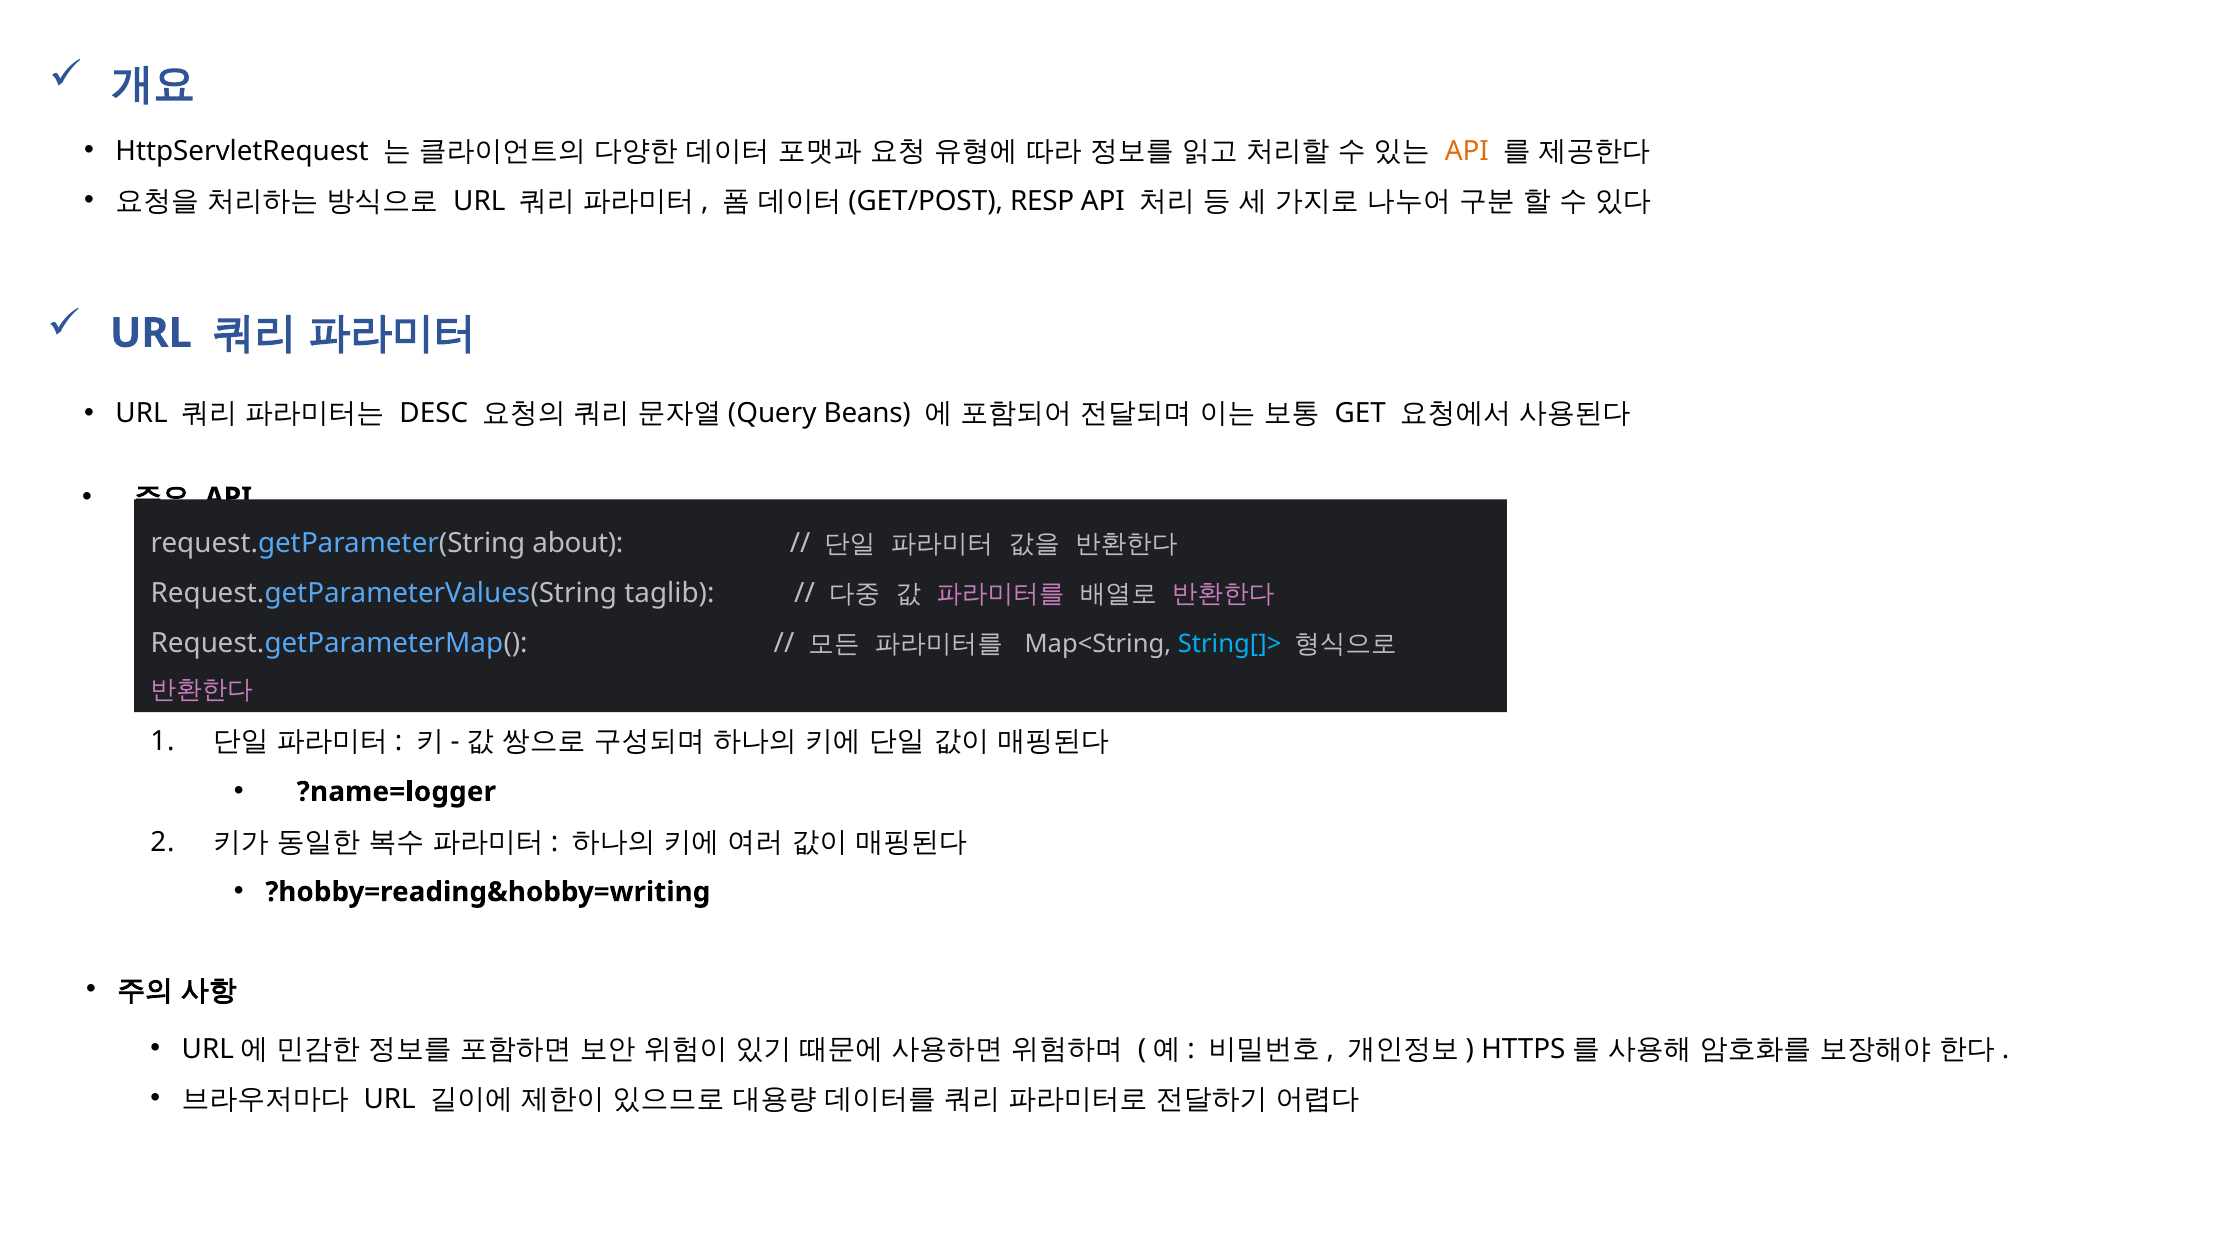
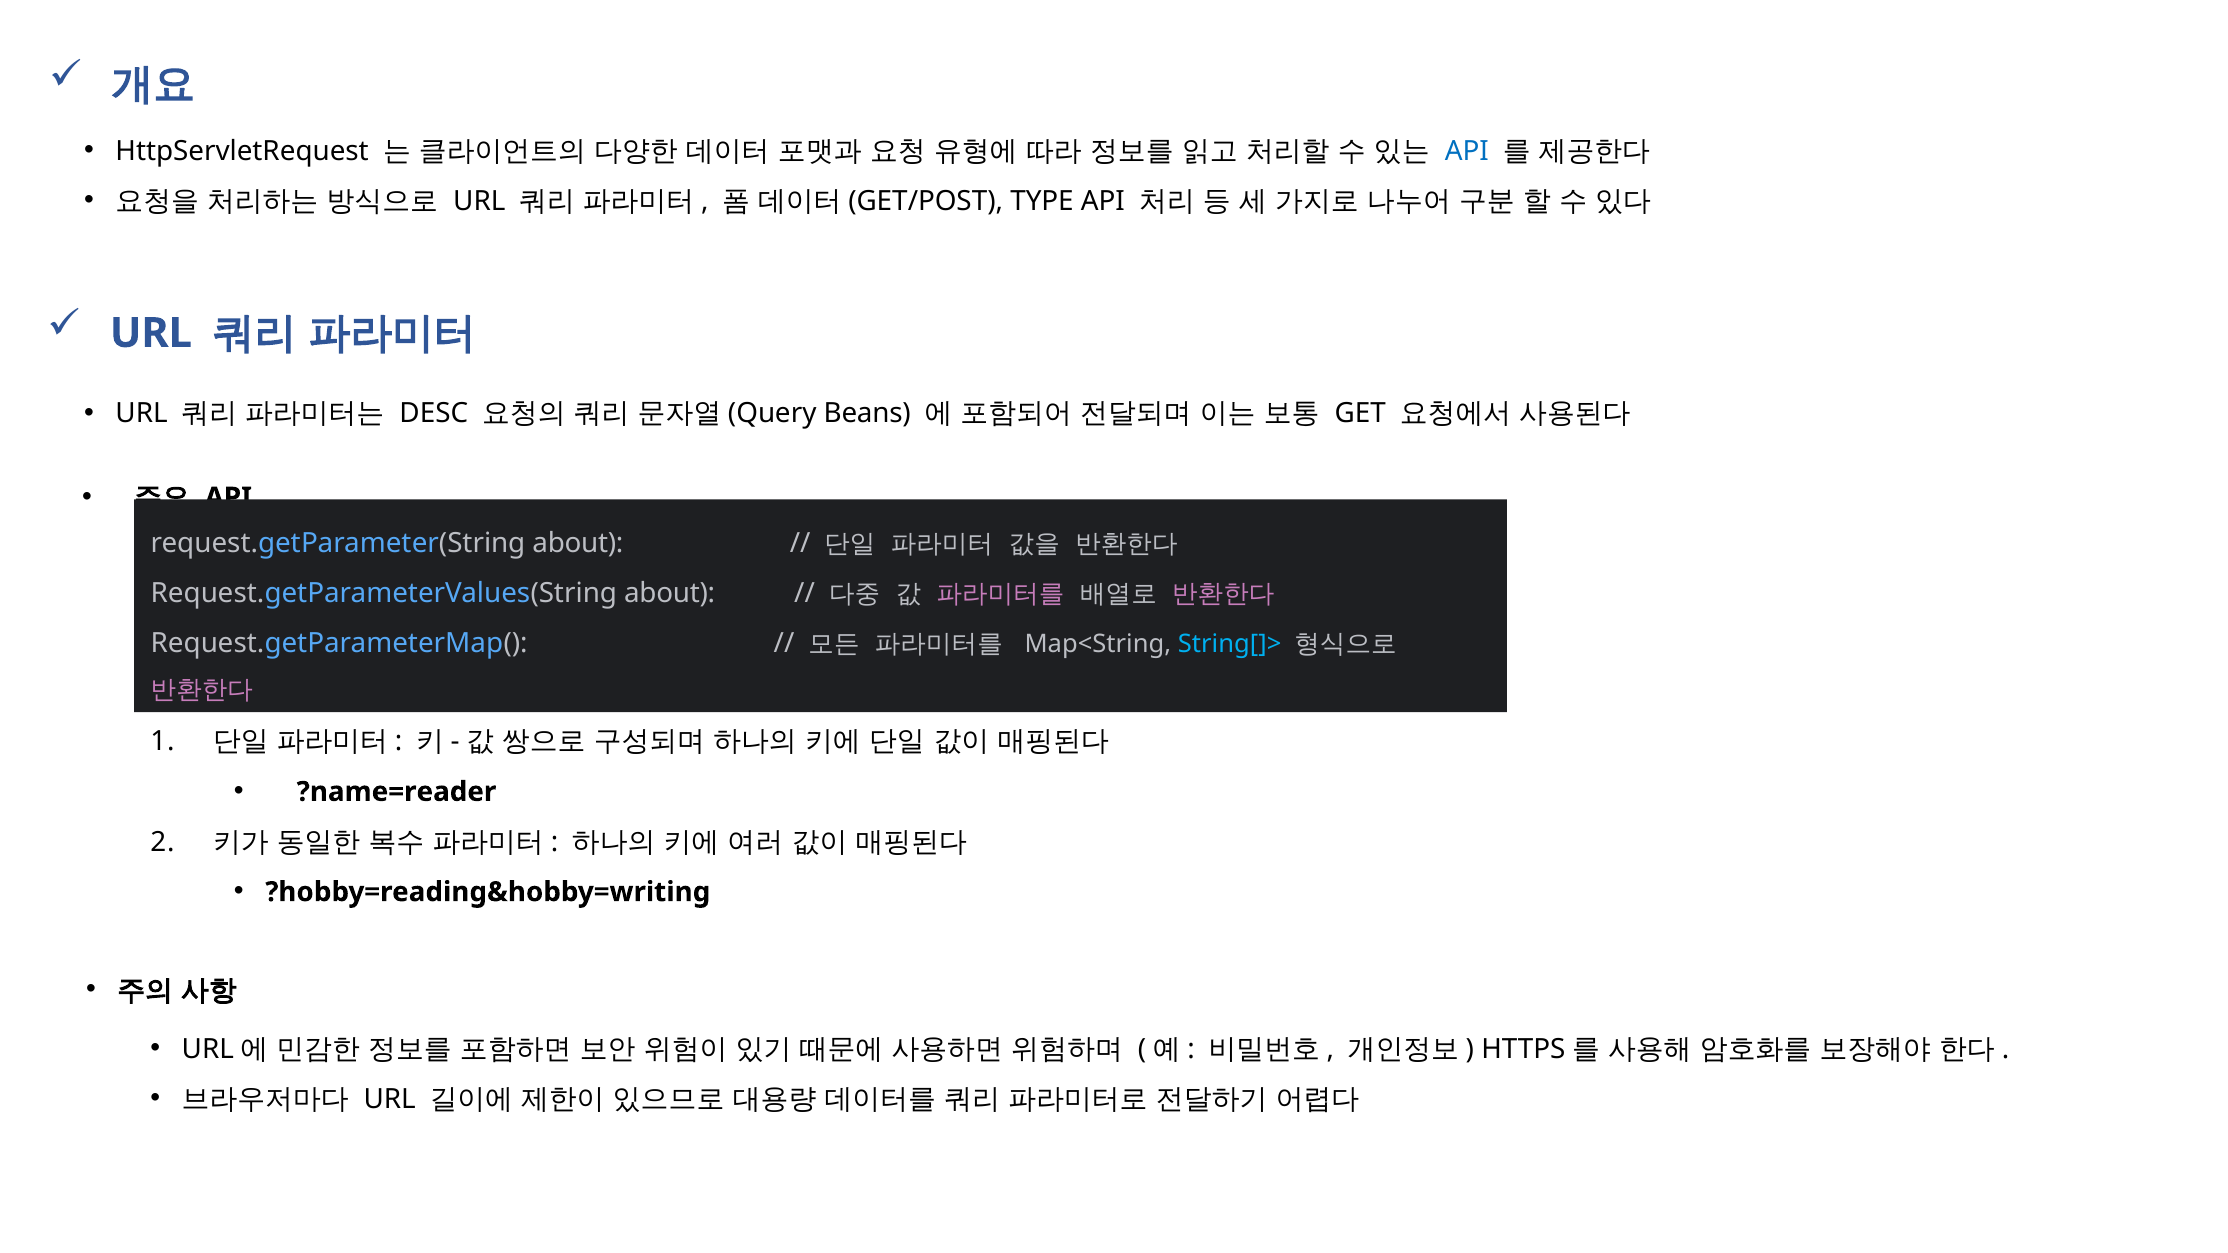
API at (1467, 151) colour: orange -> blue
RESP: RESP -> TYPE
Request.getParameterValues(String taglib: taglib -> about
?name=logger: ?name=logger -> ?name=reader
